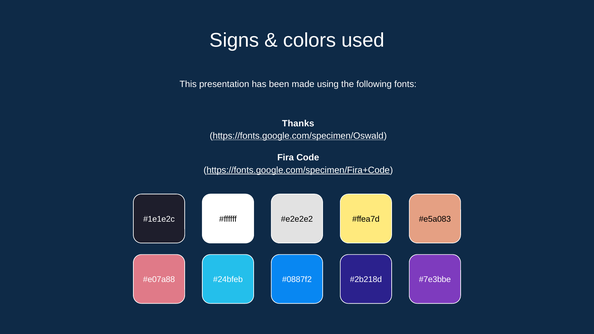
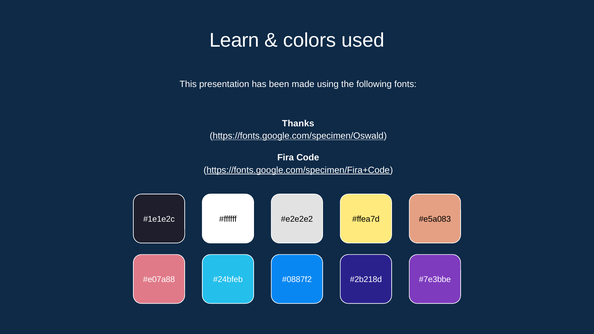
Signs: Signs -> Learn
